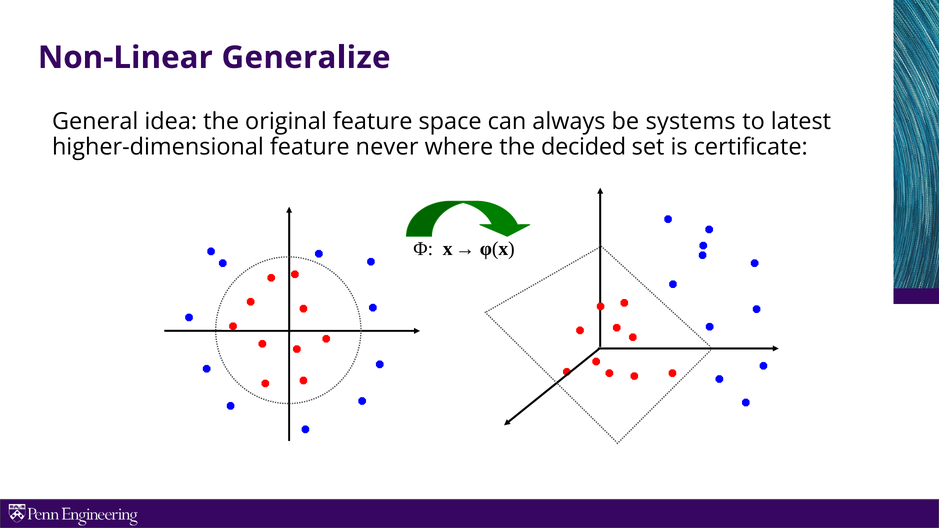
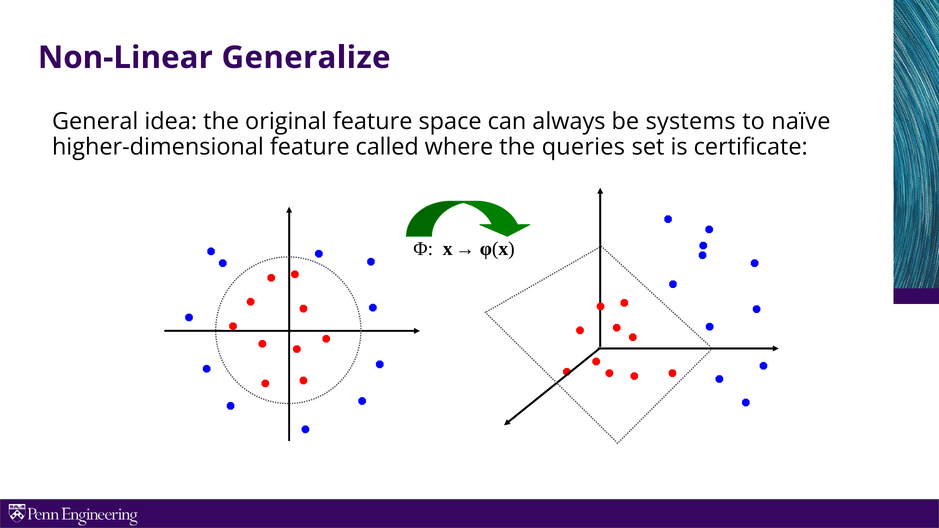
latest: latest -> naïve
never: never -> called
decided: decided -> queries
